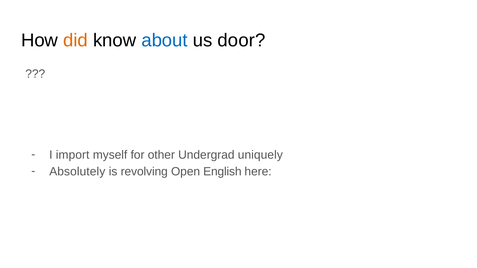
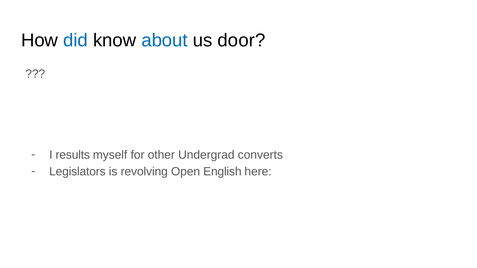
did colour: orange -> blue
import: import -> results
uniquely: uniquely -> converts
Absolutely: Absolutely -> Legislators
